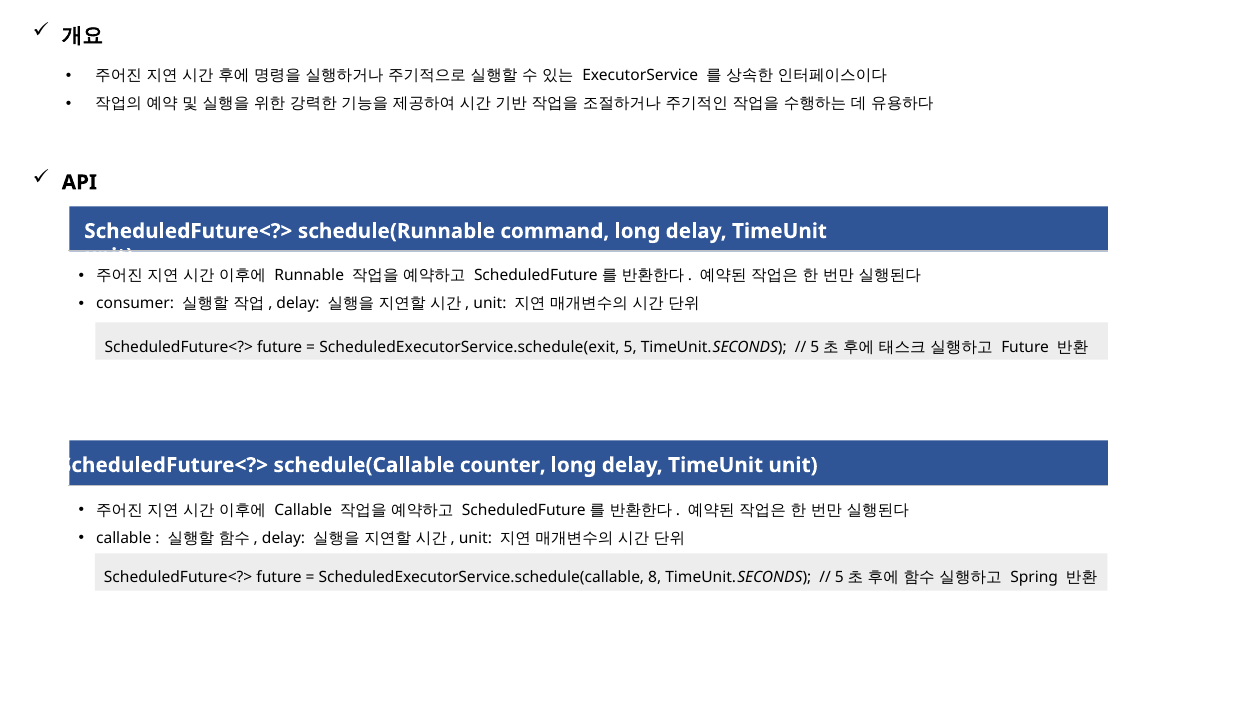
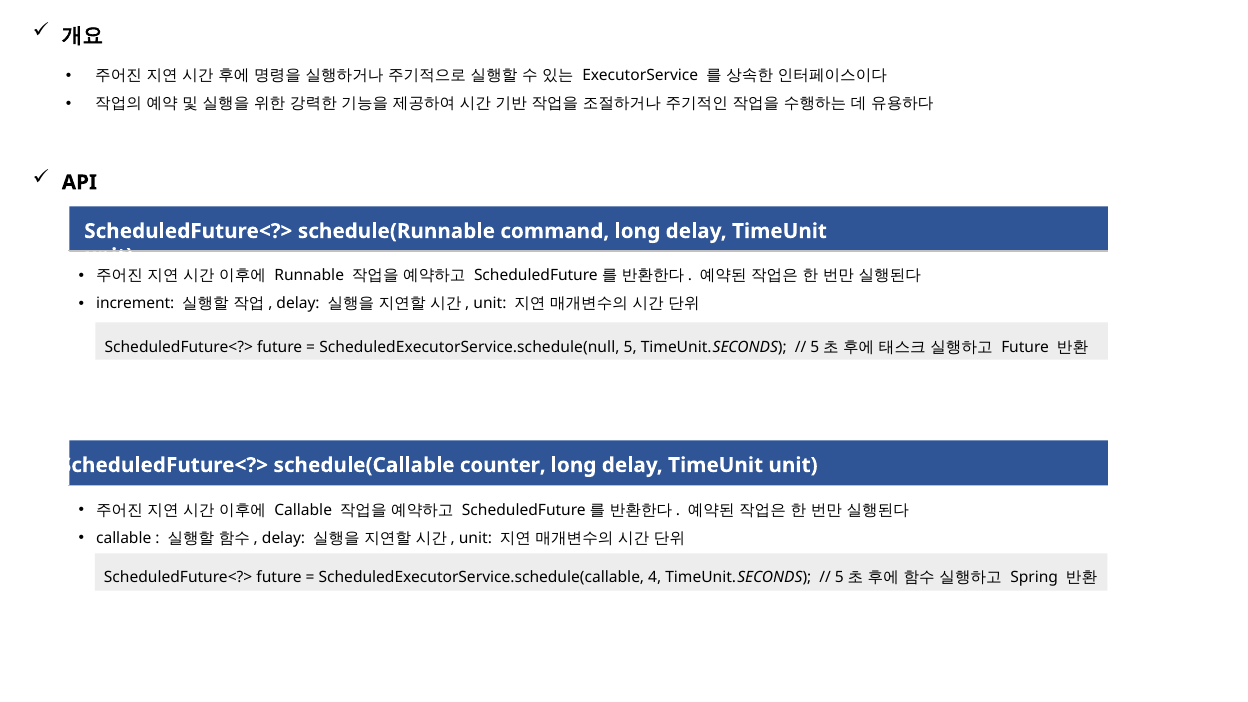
consumer: consumer -> increment
ScheduledExecutorService.schedule(exit: ScheduledExecutorService.schedule(exit -> ScheduledExecutorService.schedule(null
8: 8 -> 4
